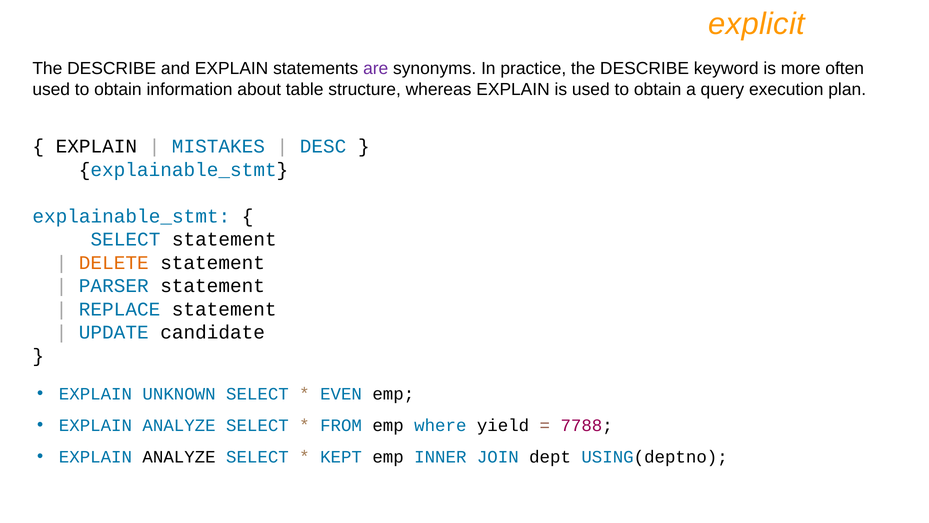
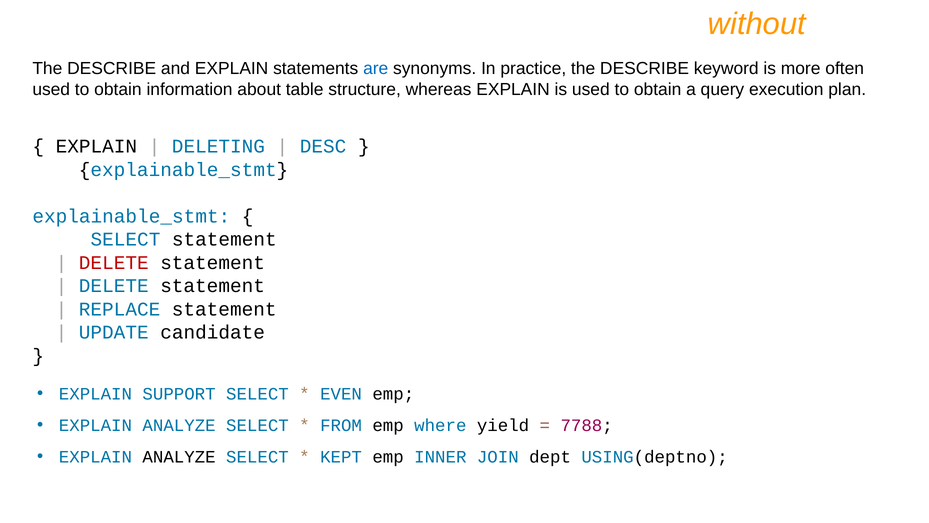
explicit: explicit -> without
are colour: purple -> blue
MISTAKES: MISTAKES -> DELETING
DELETE at (114, 263) colour: orange -> red
PARSER at (114, 286): PARSER -> DELETE
UNKNOWN: UNKNOWN -> SUPPORT
